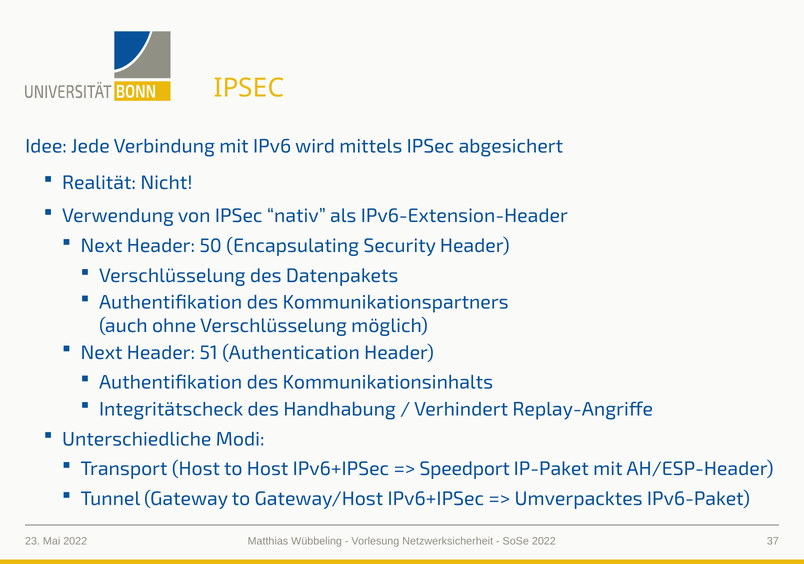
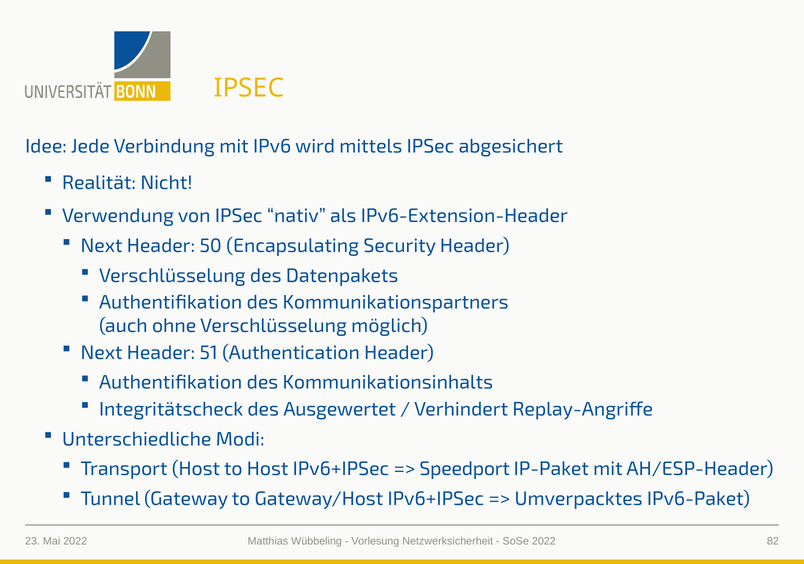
Handhabung: Handhabung -> Ausgewertet
37: 37 -> 82
